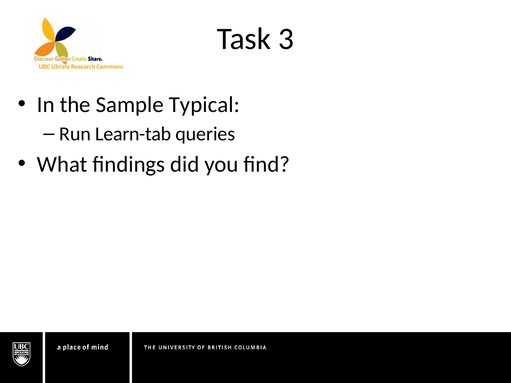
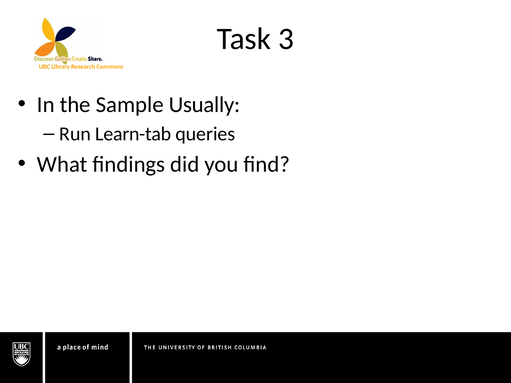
Typical: Typical -> Usually
